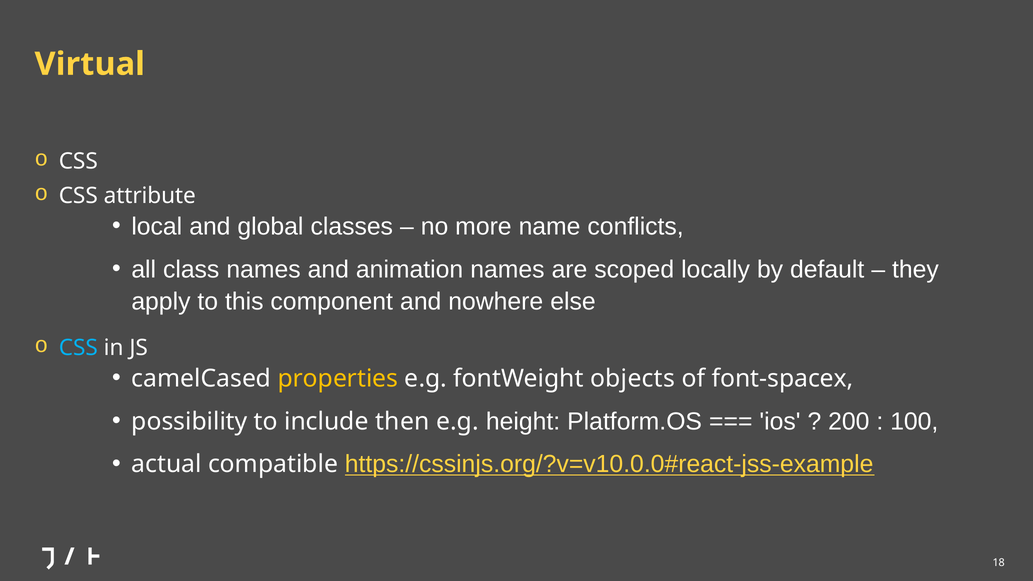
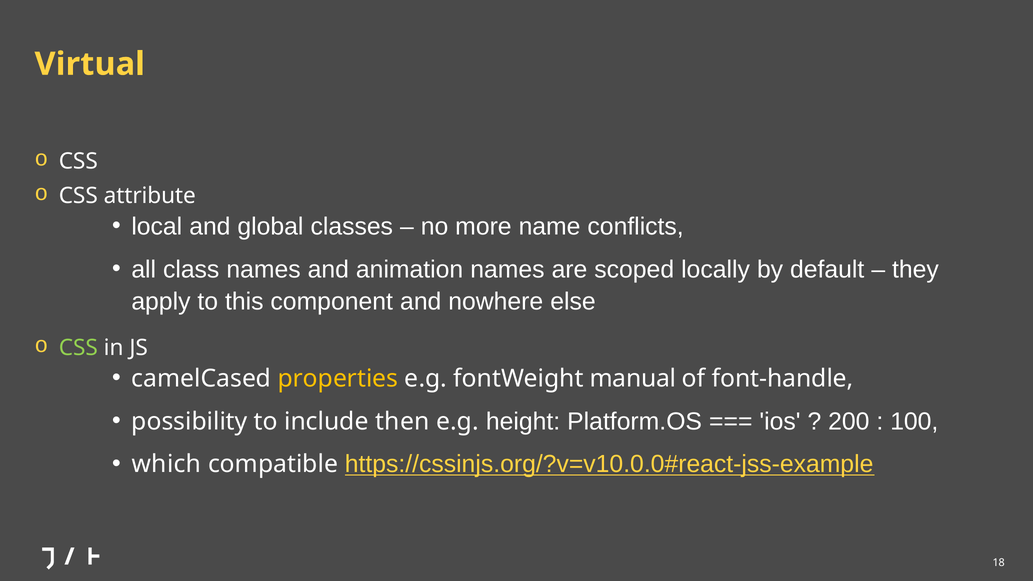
CSS at (78, 348) colour: light blue -> light green
objects: objects -> manual
font-spacex: font-spacex -> font-handle
actual: actual -> which
